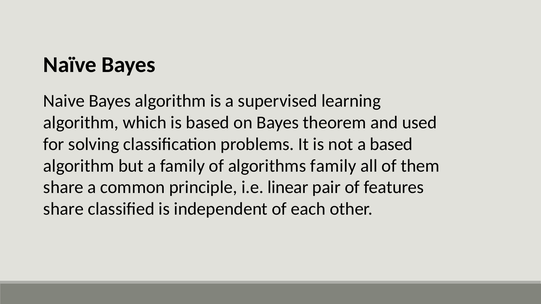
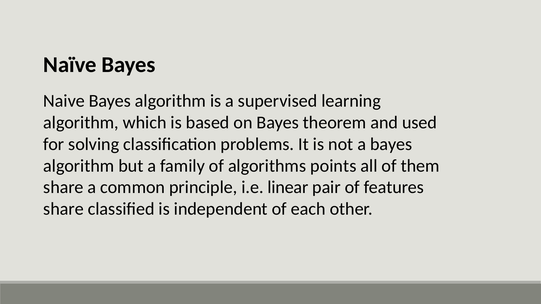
a based: based -> bayes
algorithms family: family -> points
